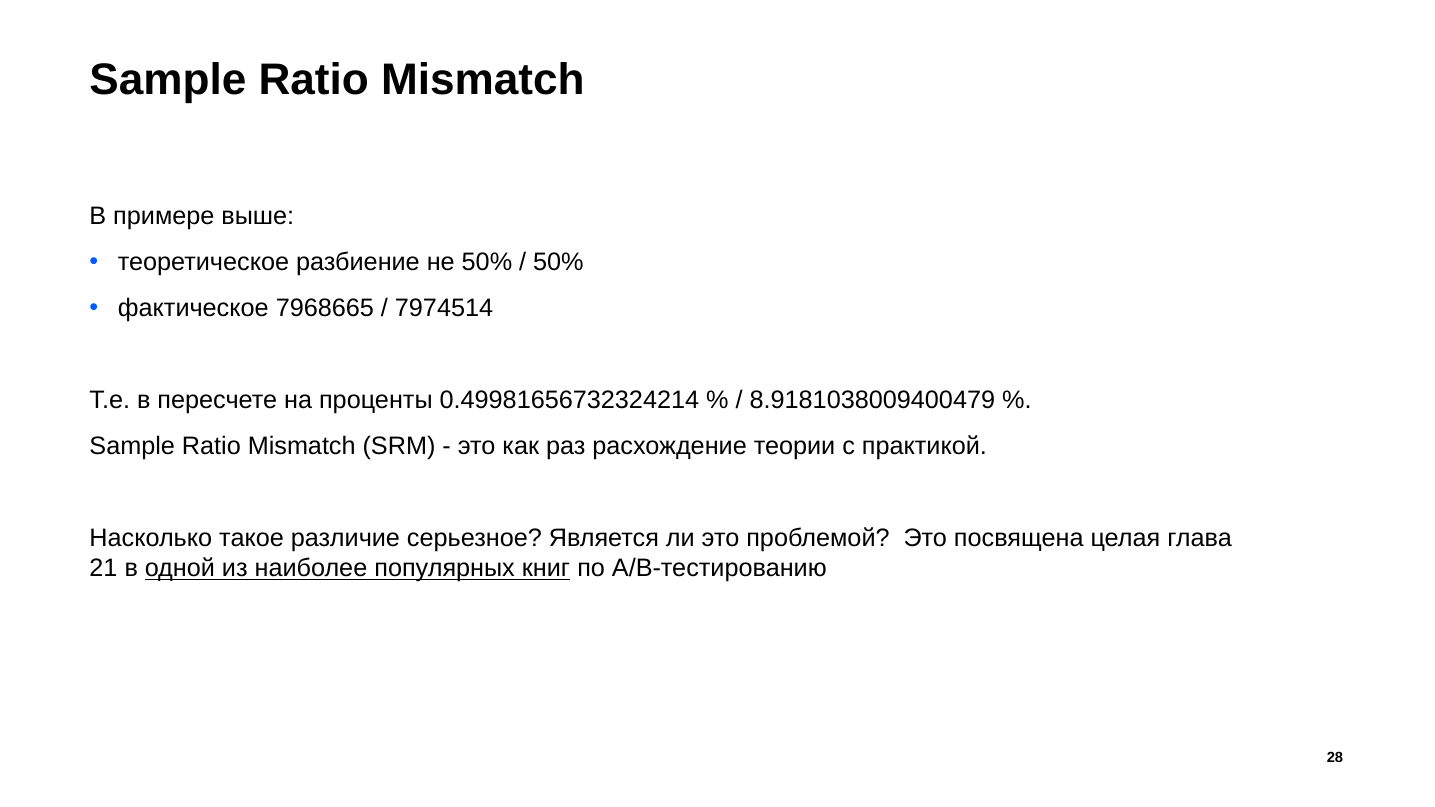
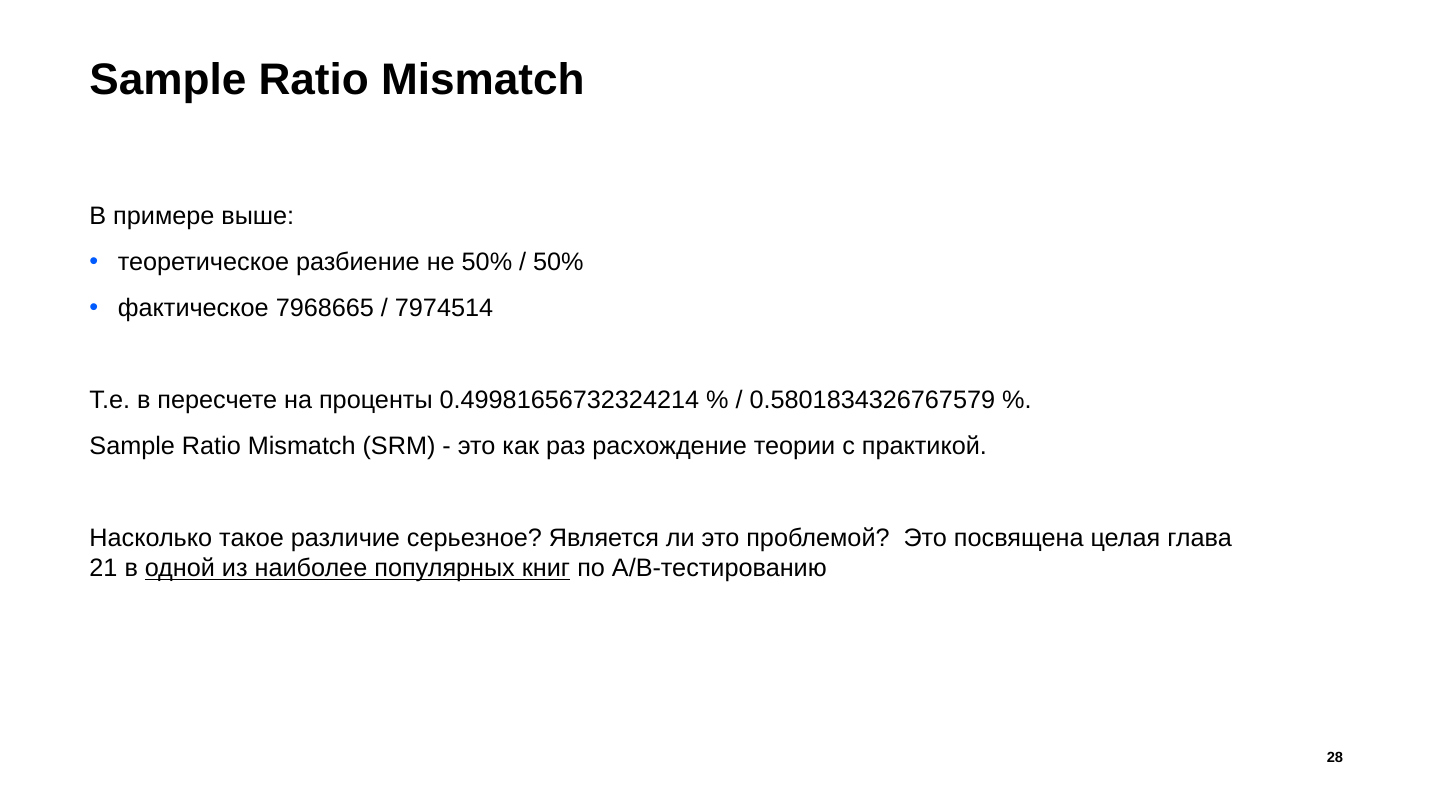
8.9181038009400479: 8.9181038009400479 -> 0.5801834326767579
